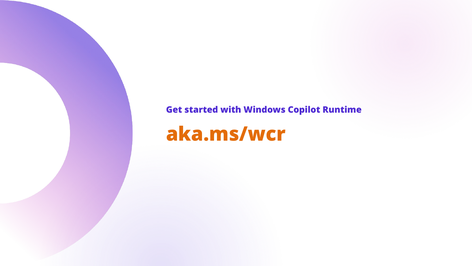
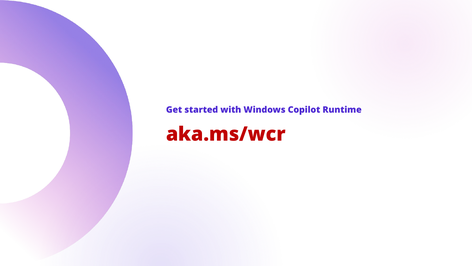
aka.ms/wcr colour: orange -> red
